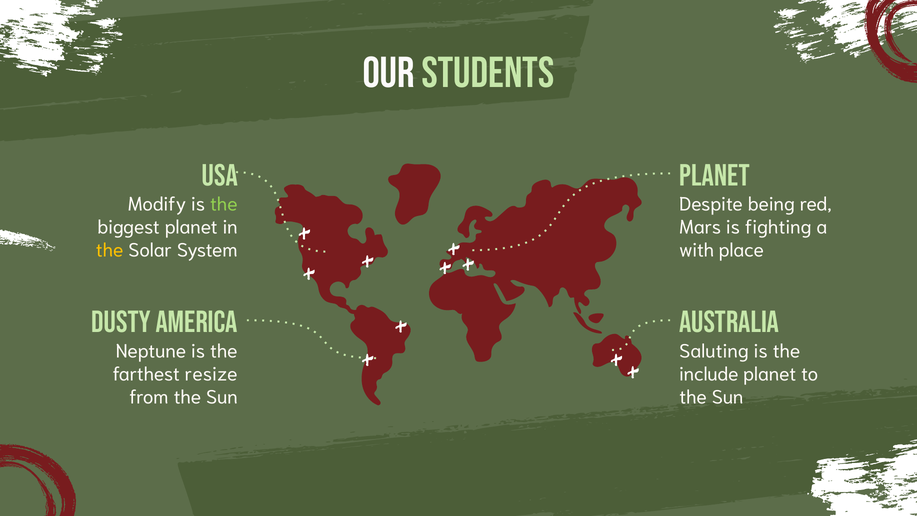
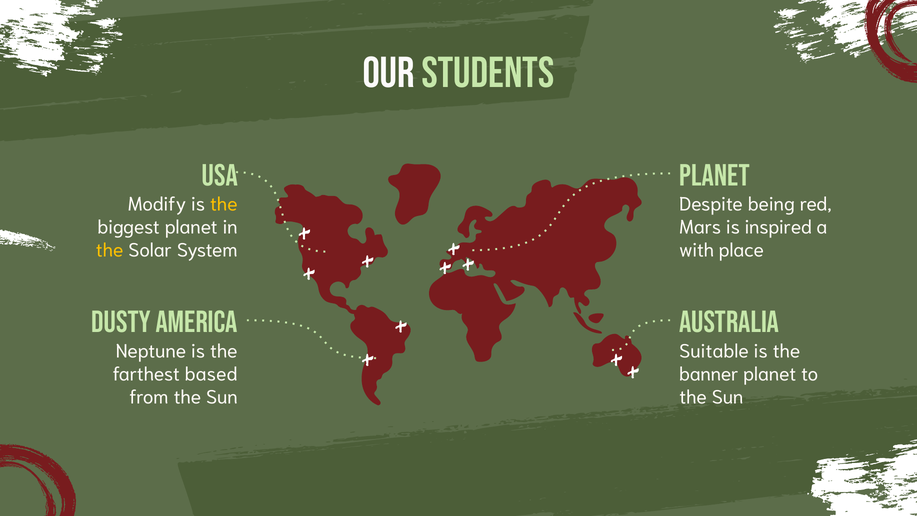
the at (224, 205) colour: light green -> yellow
fighting: fighting -> inspired
Saluting: Saluting -> Suitable
resize: resize -> based
include: include -> banner
